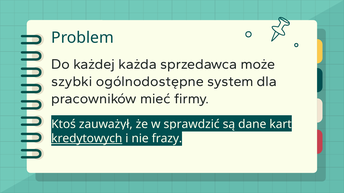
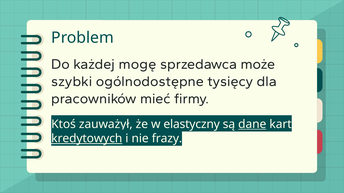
każda: każda -> mogę
system: system -> tysięcy
sprawdzić: sprawdzić -> elastyczny
dane underline: none -> present
